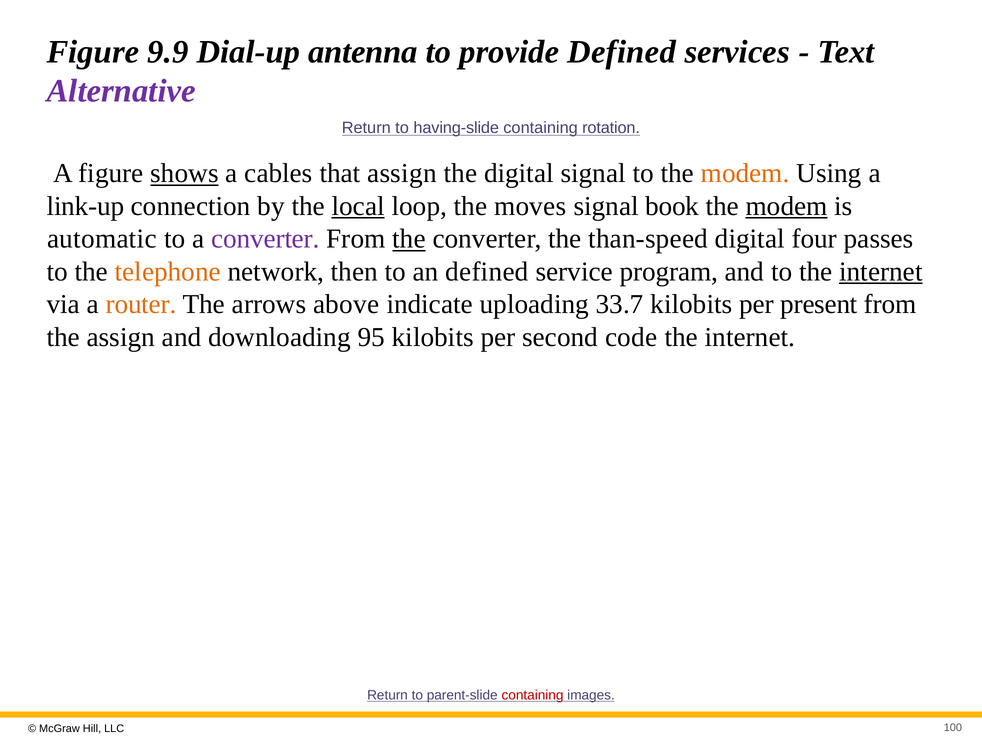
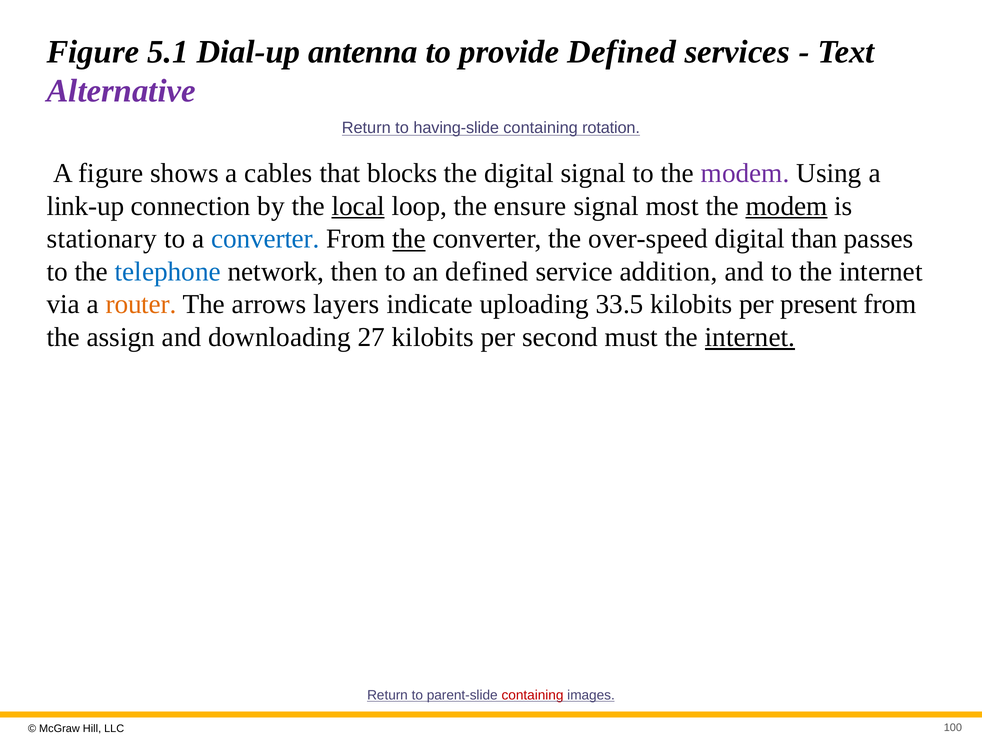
9.9: 9.9 -> 5.1
shows underline: present -> none
that assign: assign -> blocks
modem at (745, 173) colour: orange -> purple
moves: moves -> ensure
book: book -> most
automatic: automatic -> stationary
converter at (265, 239) colour: purple -> blue
than-speed: than-speed -> over-speed
four: four -> than
telephone colour: orange -> blue
program: program -> addition
internet at (881, 271) underline: present -> none
above: above -> layers
33.7: 33.7 -> 33.5
95: 95 -> 27
code: code -> must
internet at (750, 337) underline: none -> present
